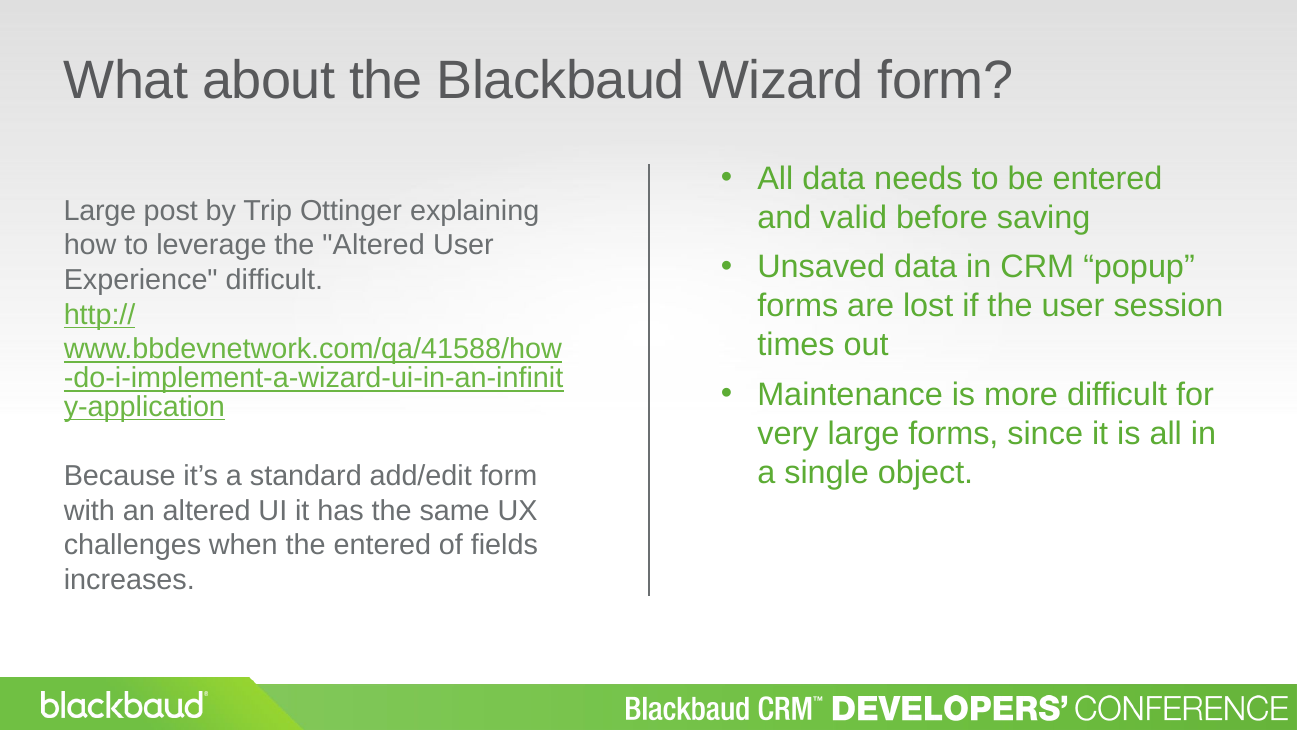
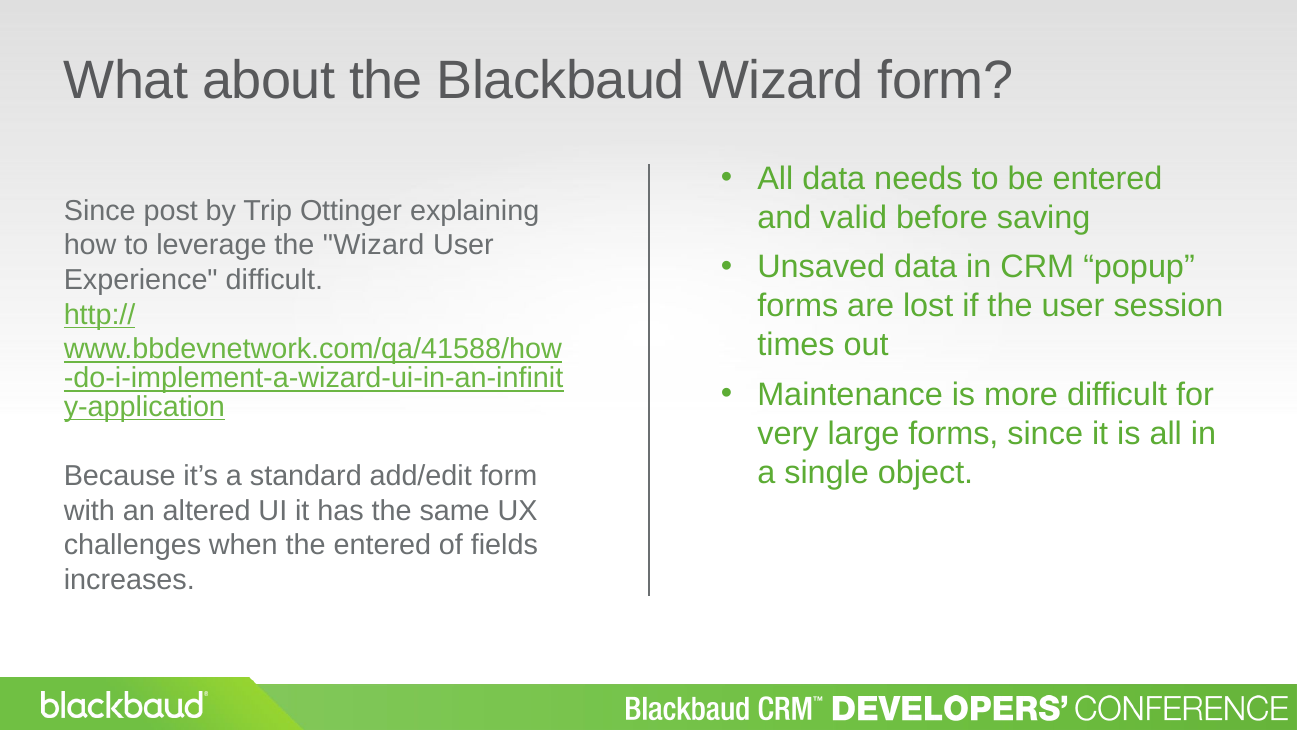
Large at (100, 211): Large -> Since
the Altered: Altered -> Wizard
